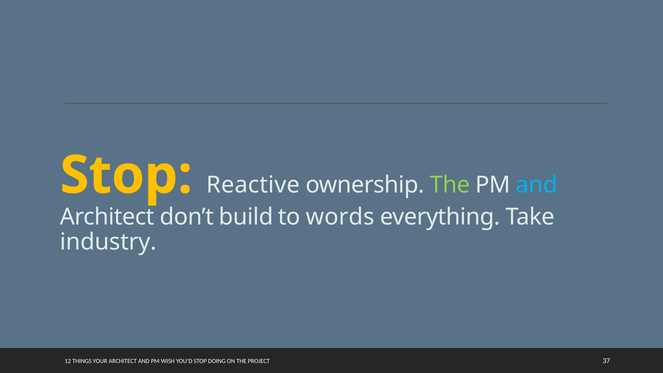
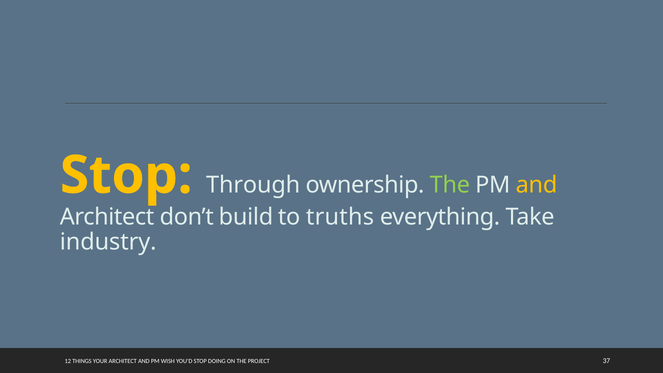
Reactive: Reactive -> Through
and at (536, 185) colour: light blue -> yellow
words: words -> truths
